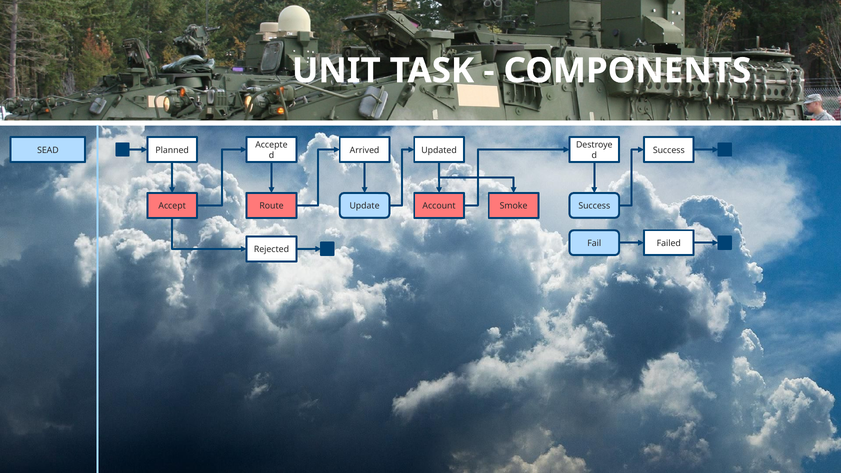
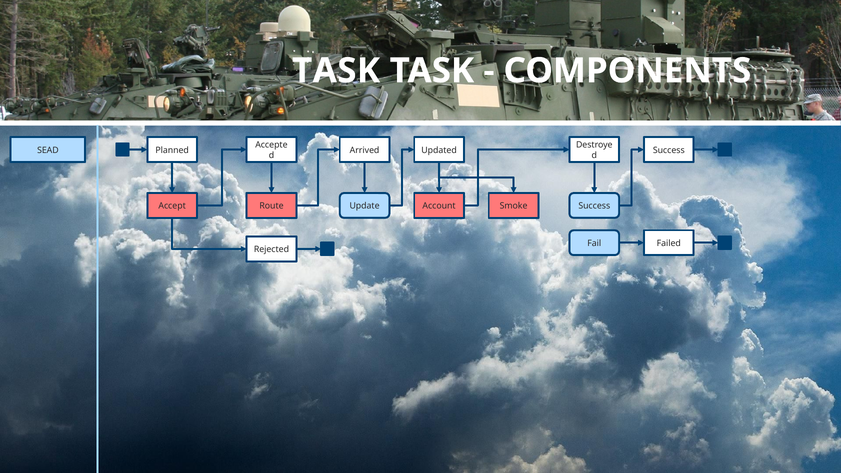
UNIT at (336, 71): UNIT -> TASK
